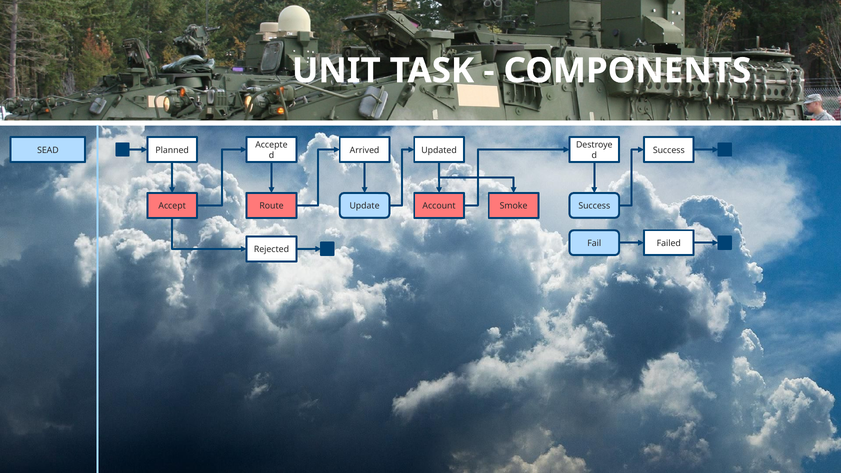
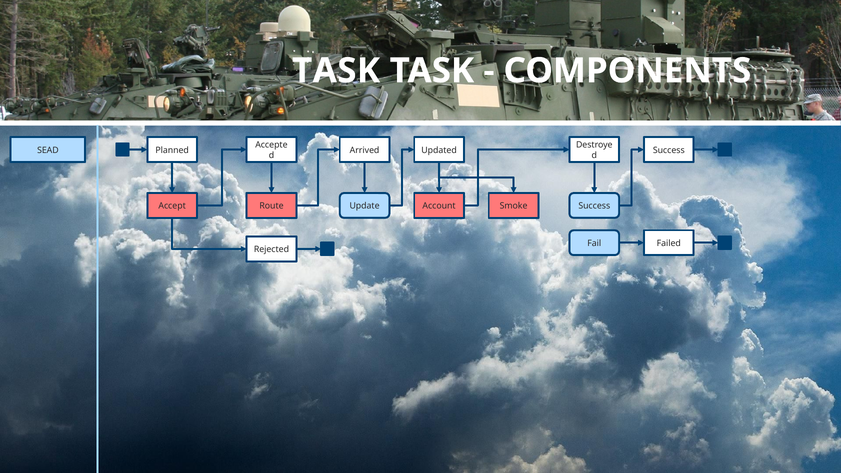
UNIT at (336, 71): UNIT -> TASK
